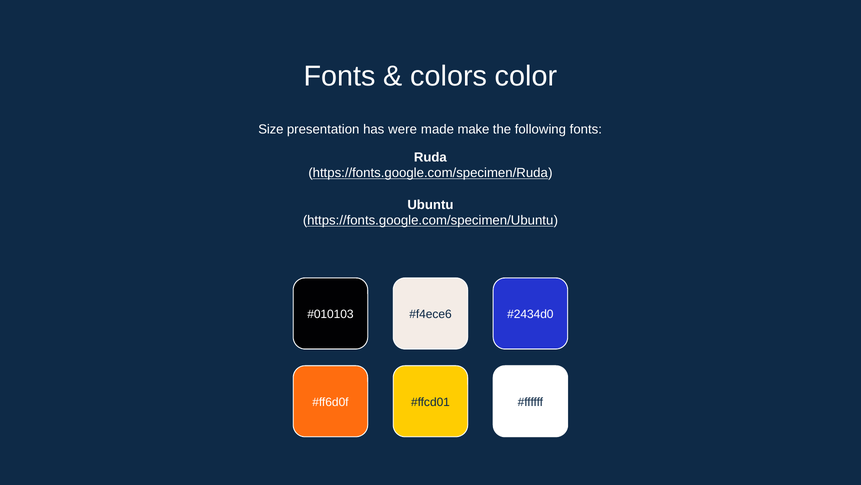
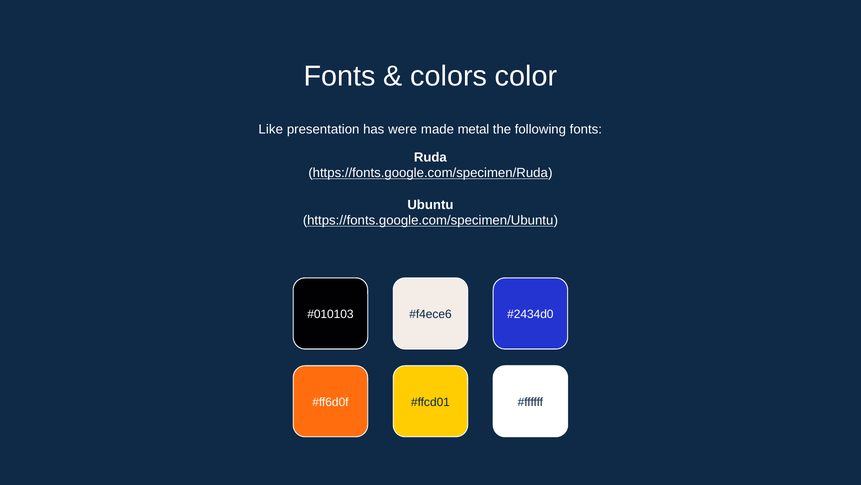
Size: Size -> Like
make: make -> metal
